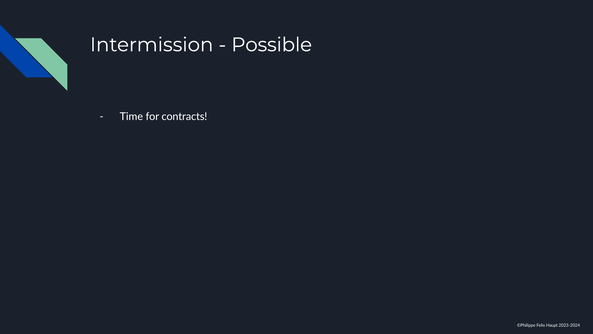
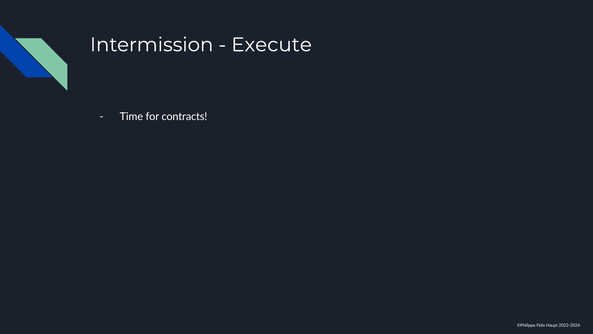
Possible: Possible -> Execute
